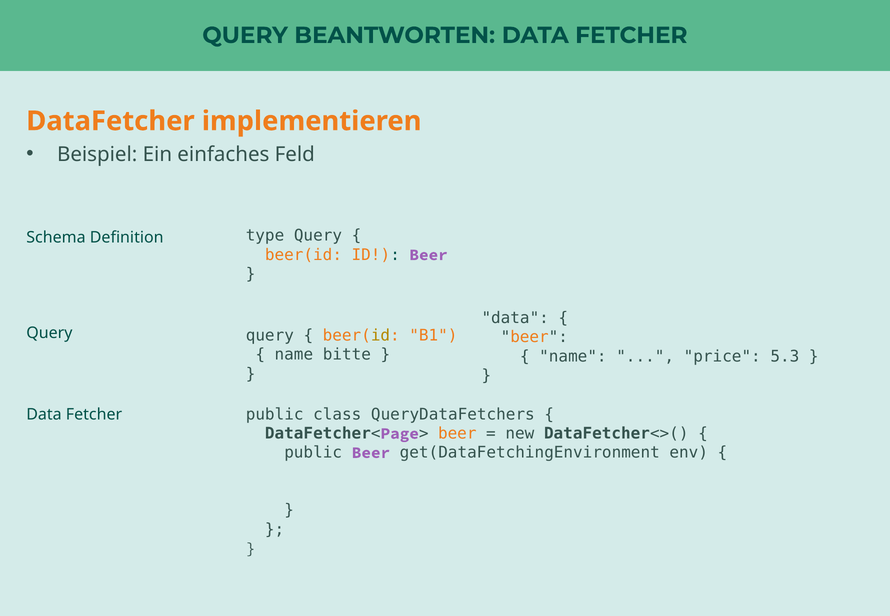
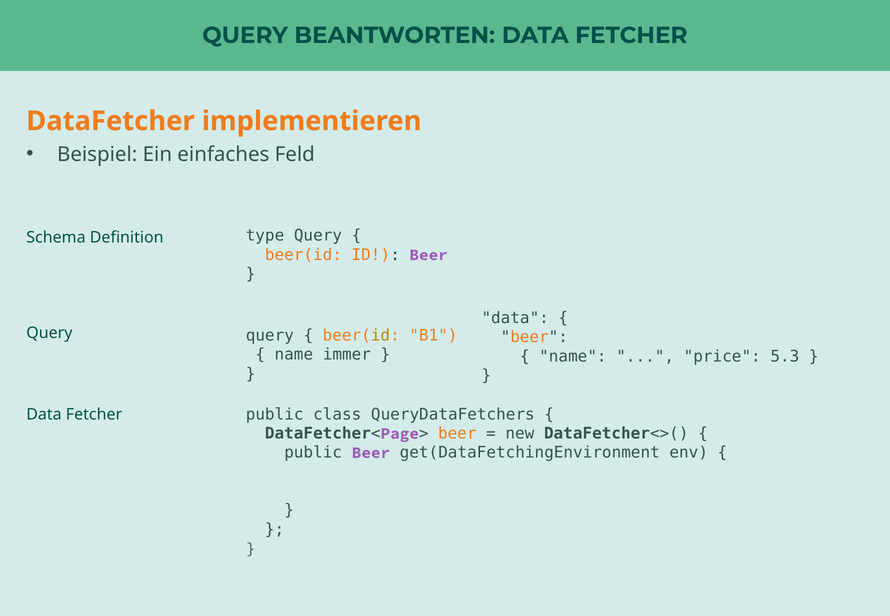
bitte: bitte -> immer
